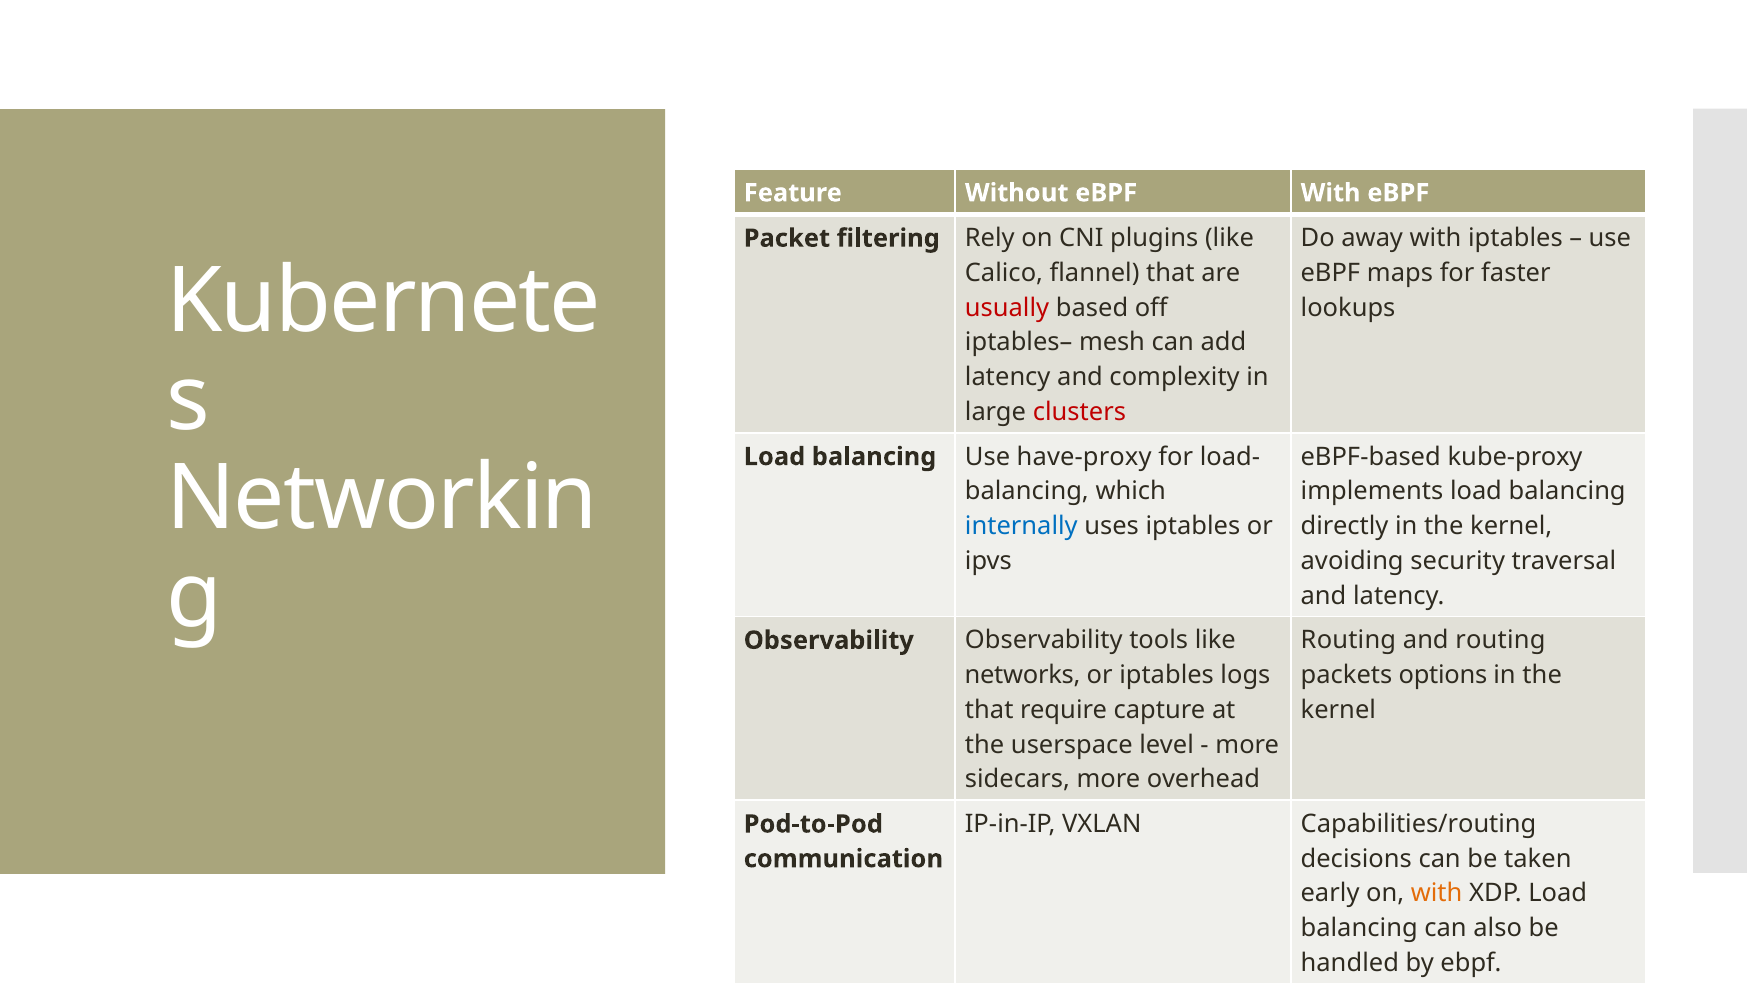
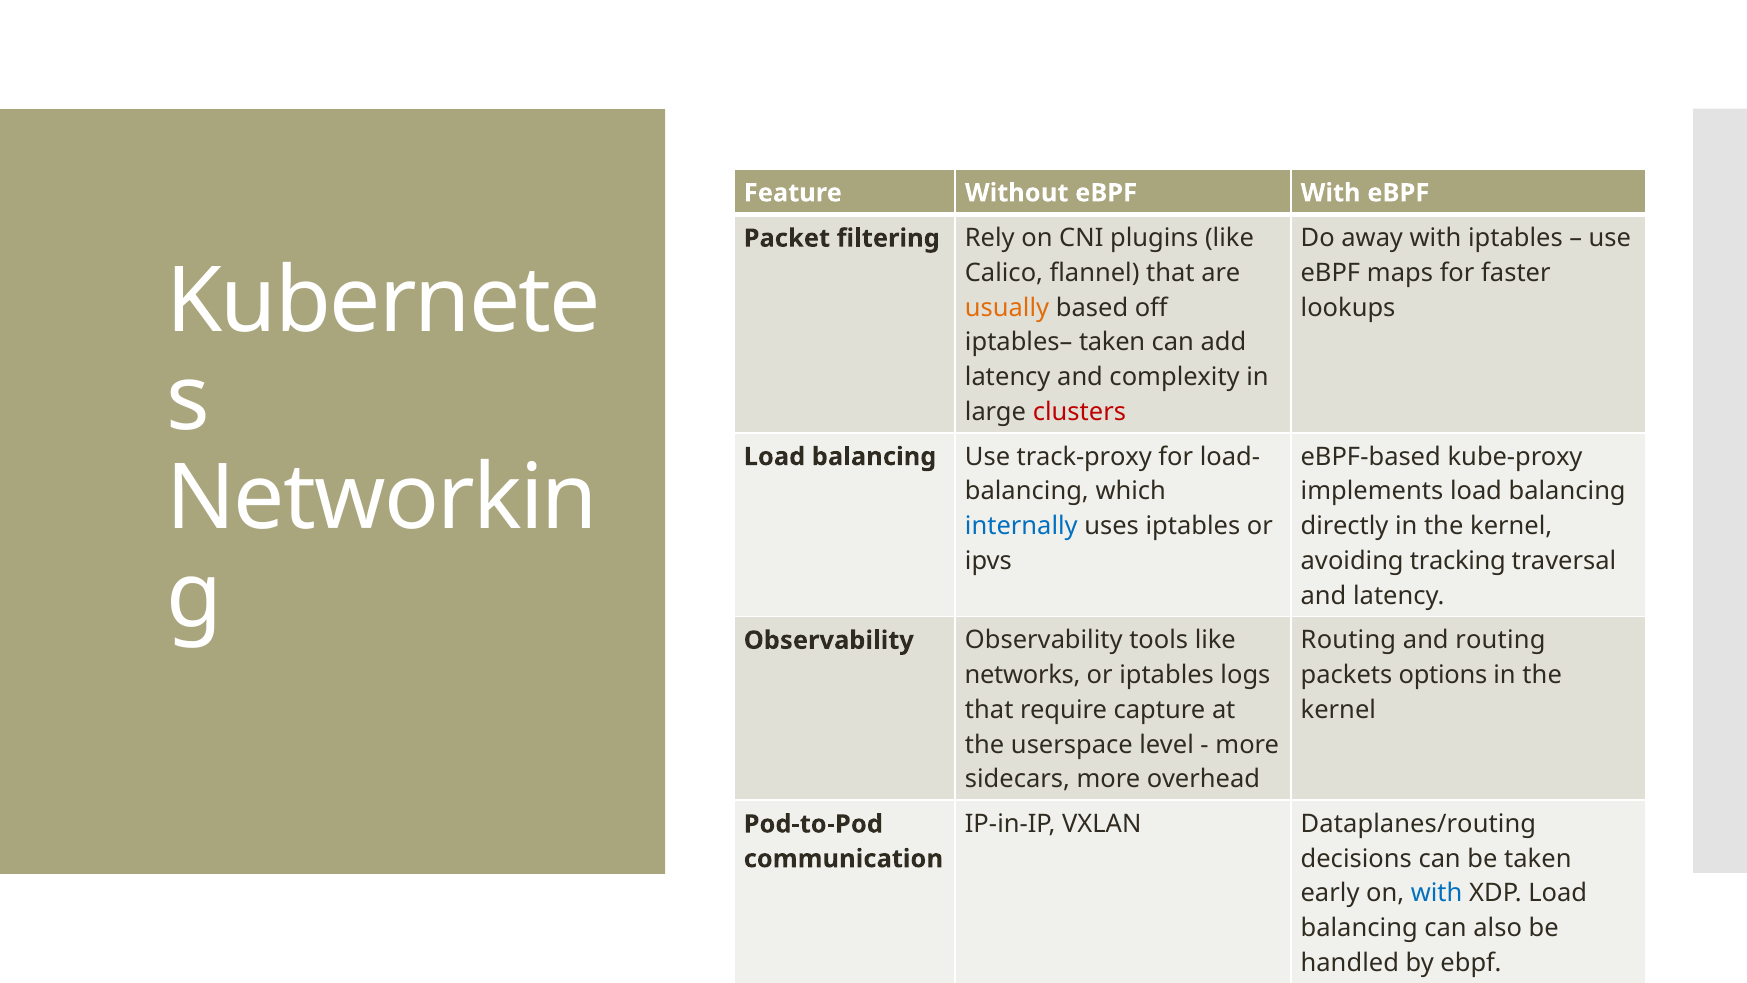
usually colour: red -> orange
iptables– mesh: mesh -> taken
have-proxy: have-proxy -> track-proxy
security: security -> tracking
Capabilities/routing: Capabilities/routing -> Dataplanes/routing
with at (1437, 893) colour: orange -> blue
